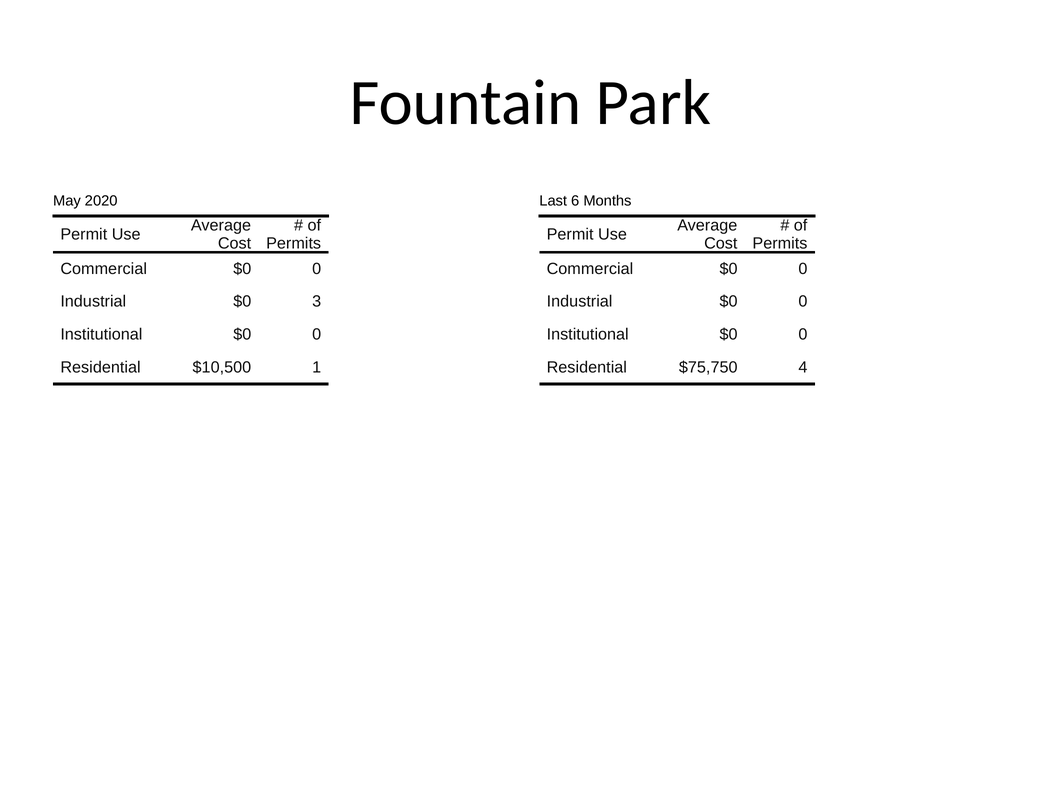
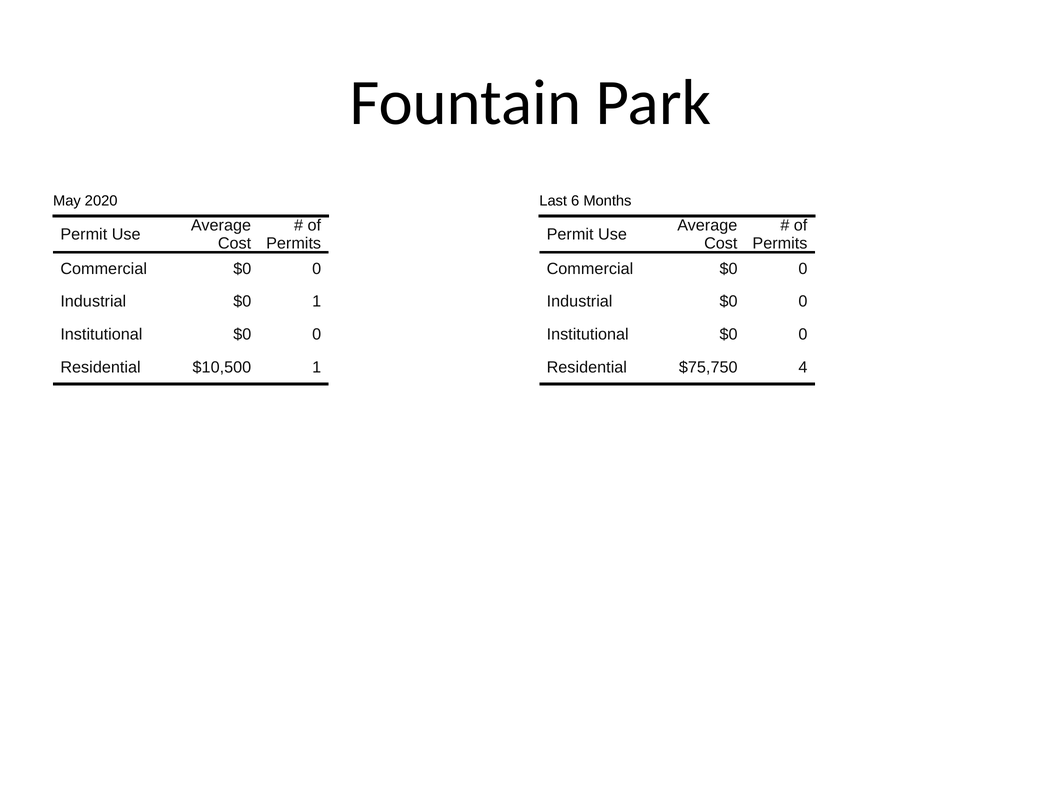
$0 3: 3 -> 1
